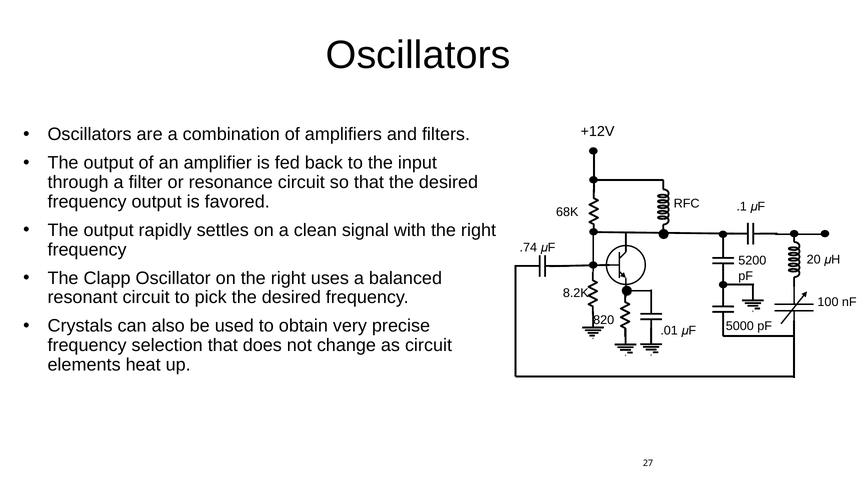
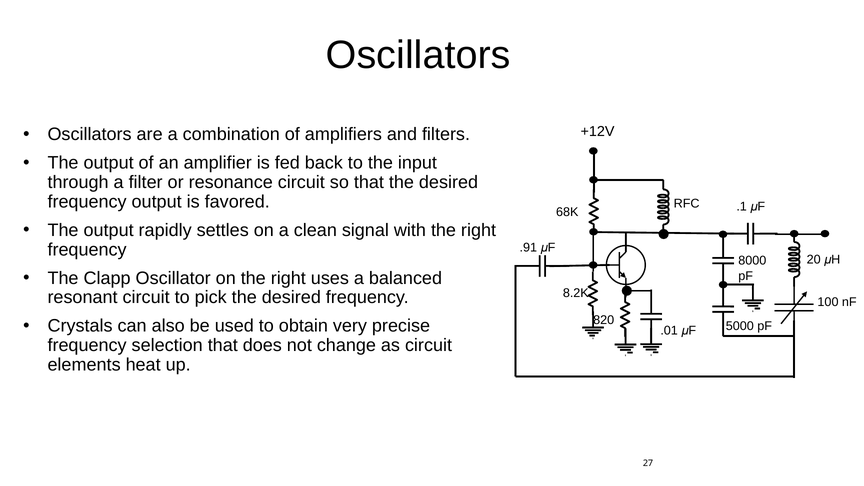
.74: .74 -> .91
5200: 5200 -> 8000
